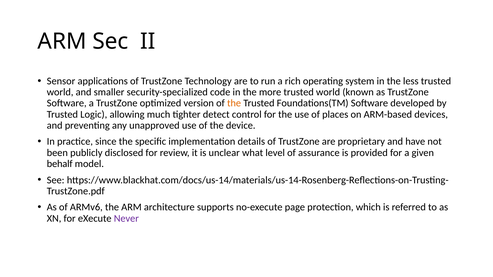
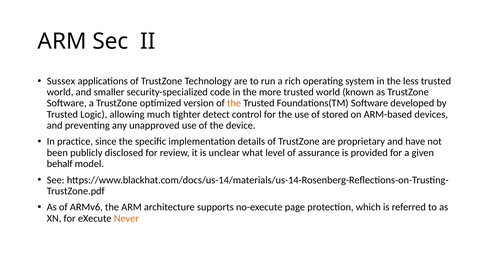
Sensor: Sensor -> Sussex
places: places -> stored
Never colour: purple -> orange
